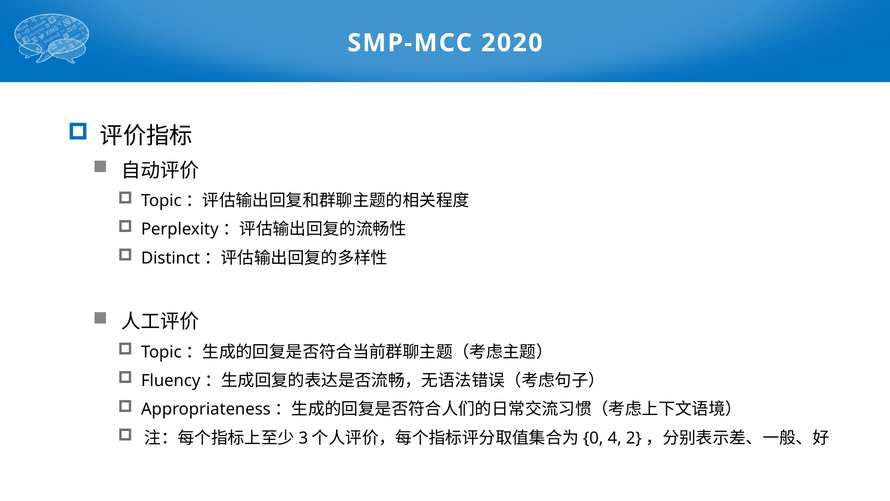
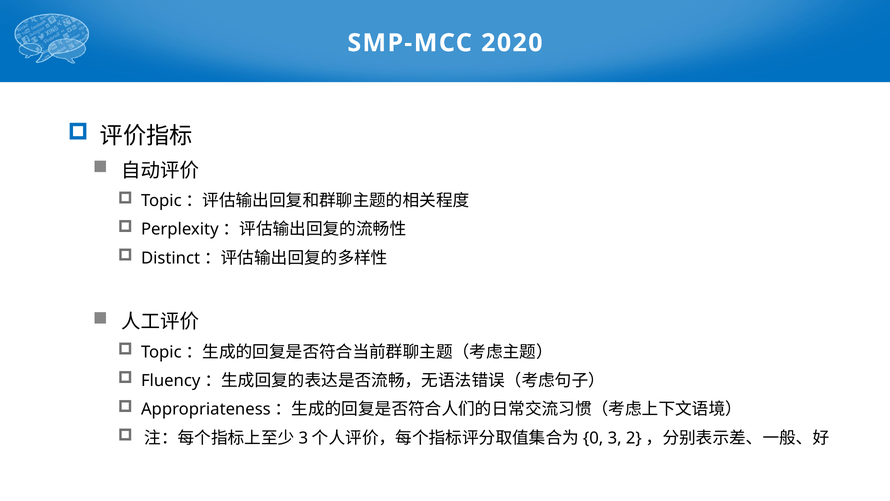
4: 4 -> 3
